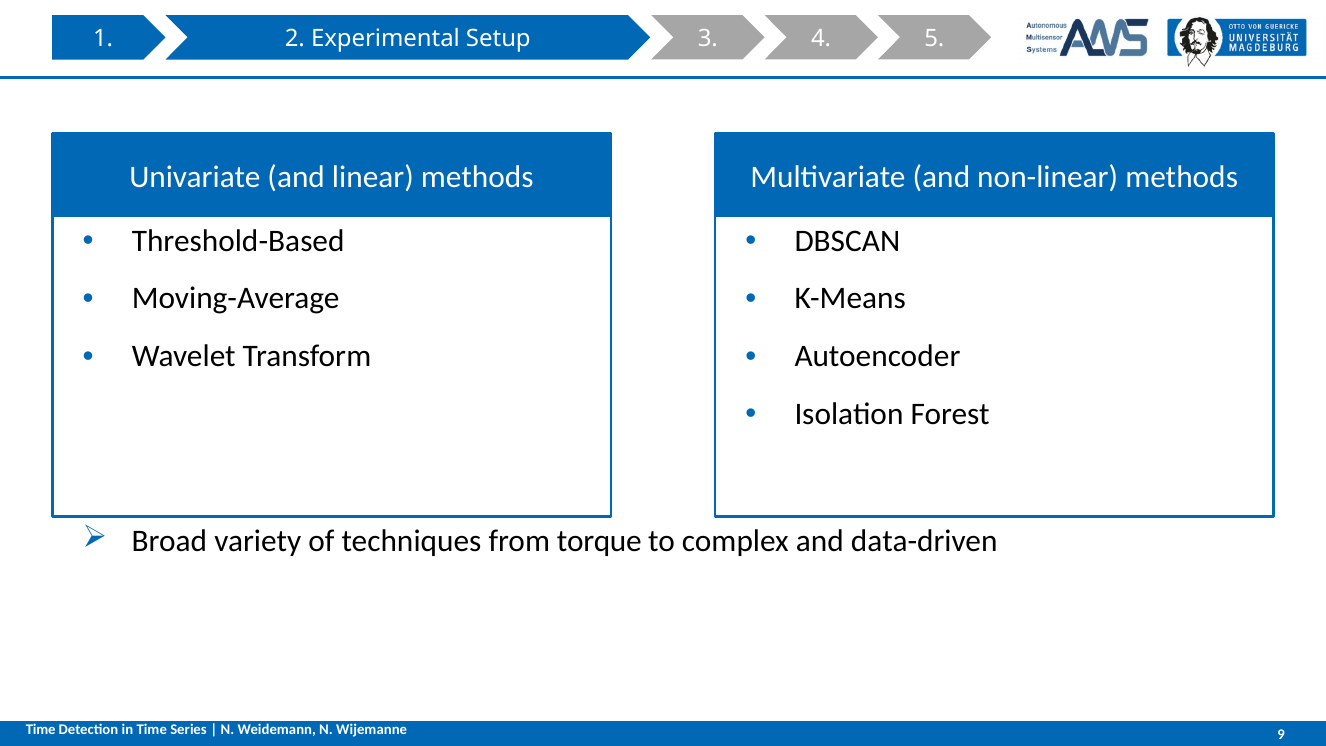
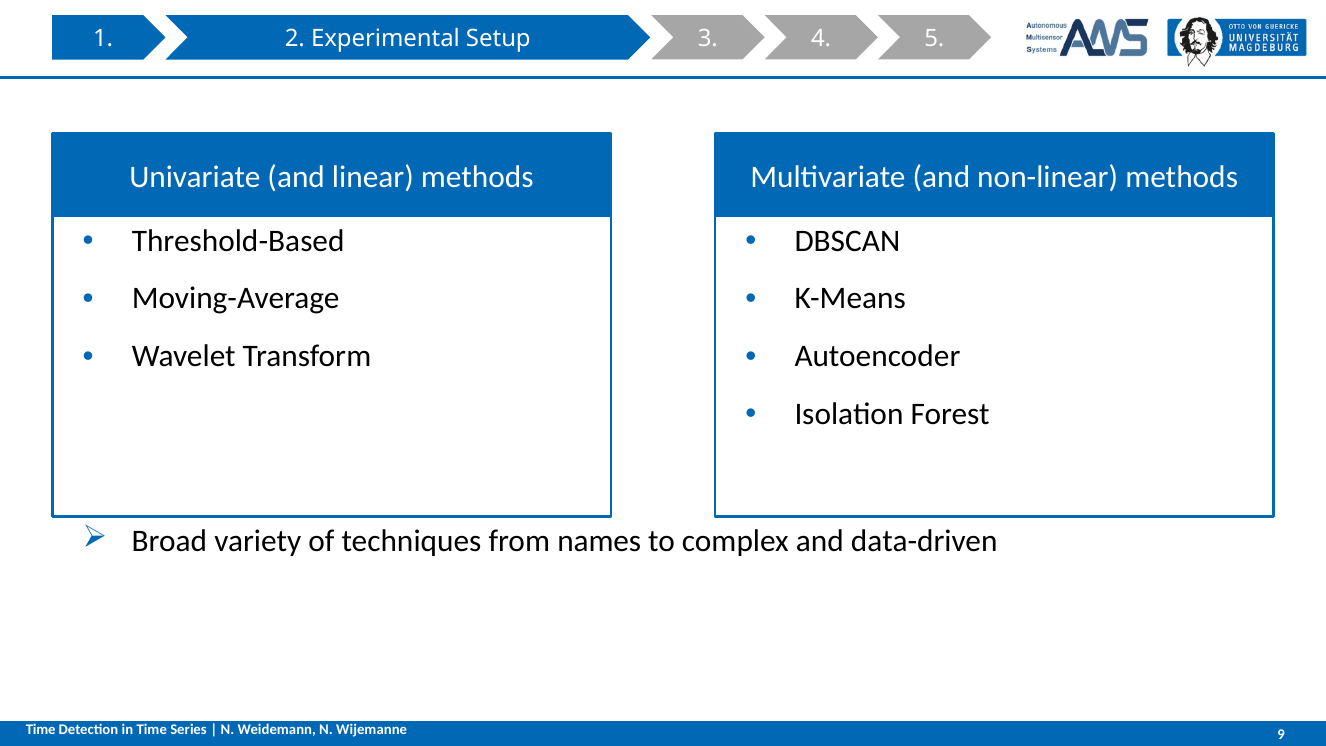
torque: torque -> names
